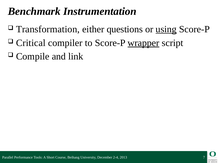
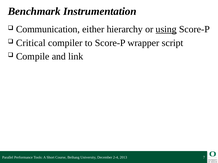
Transformation: Transformation -> Communication
questions: questions -> hierarchy
wrapper underline: present -> none
